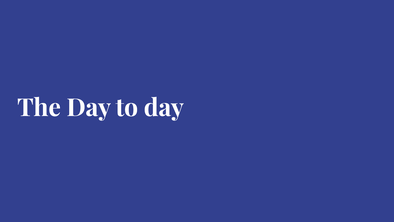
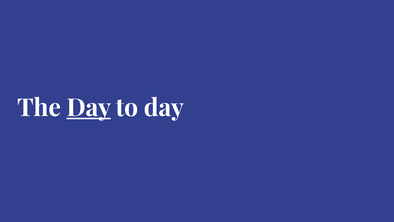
Day at (89, 108) underline: none -> present
